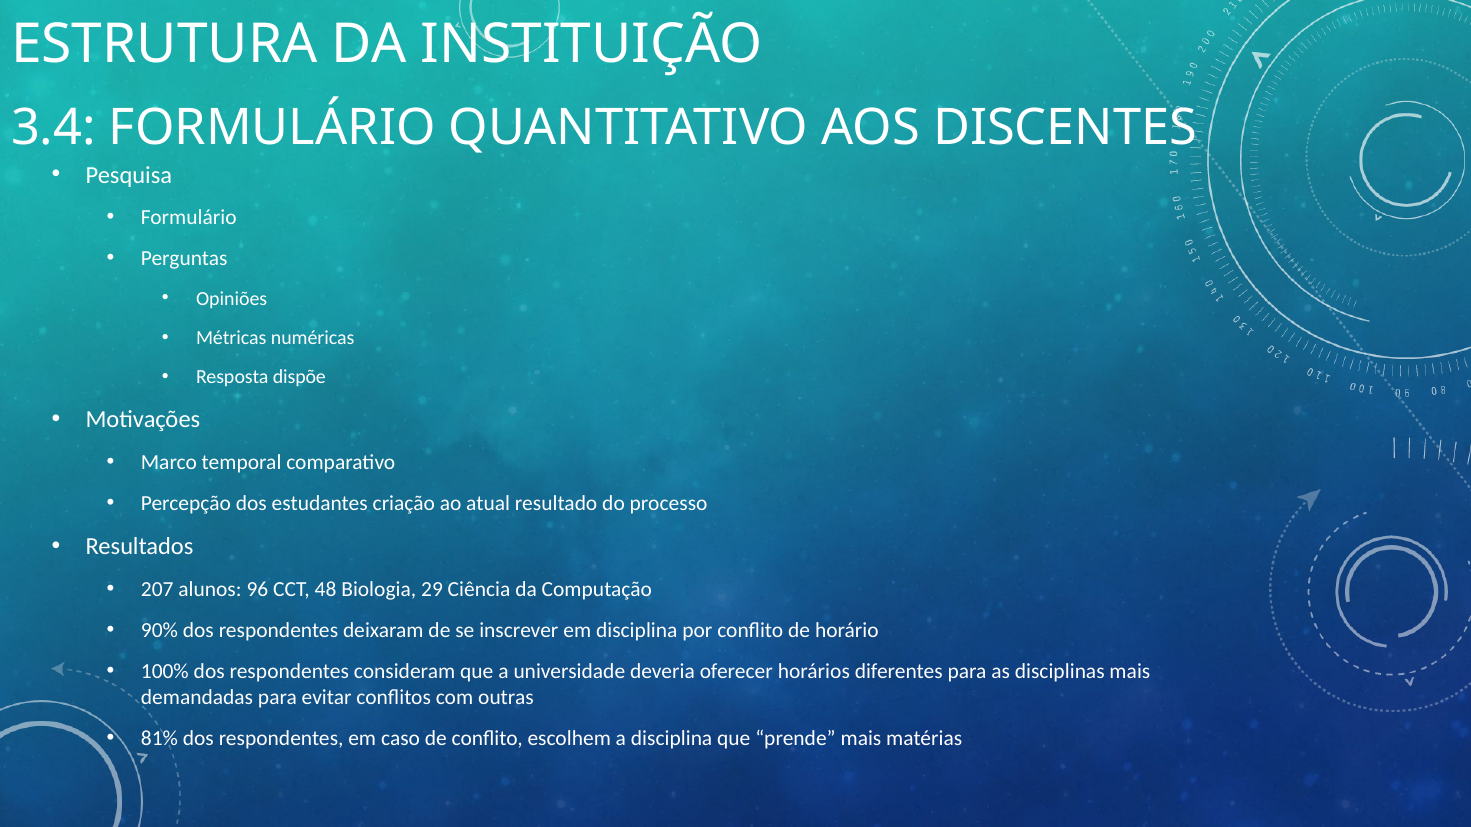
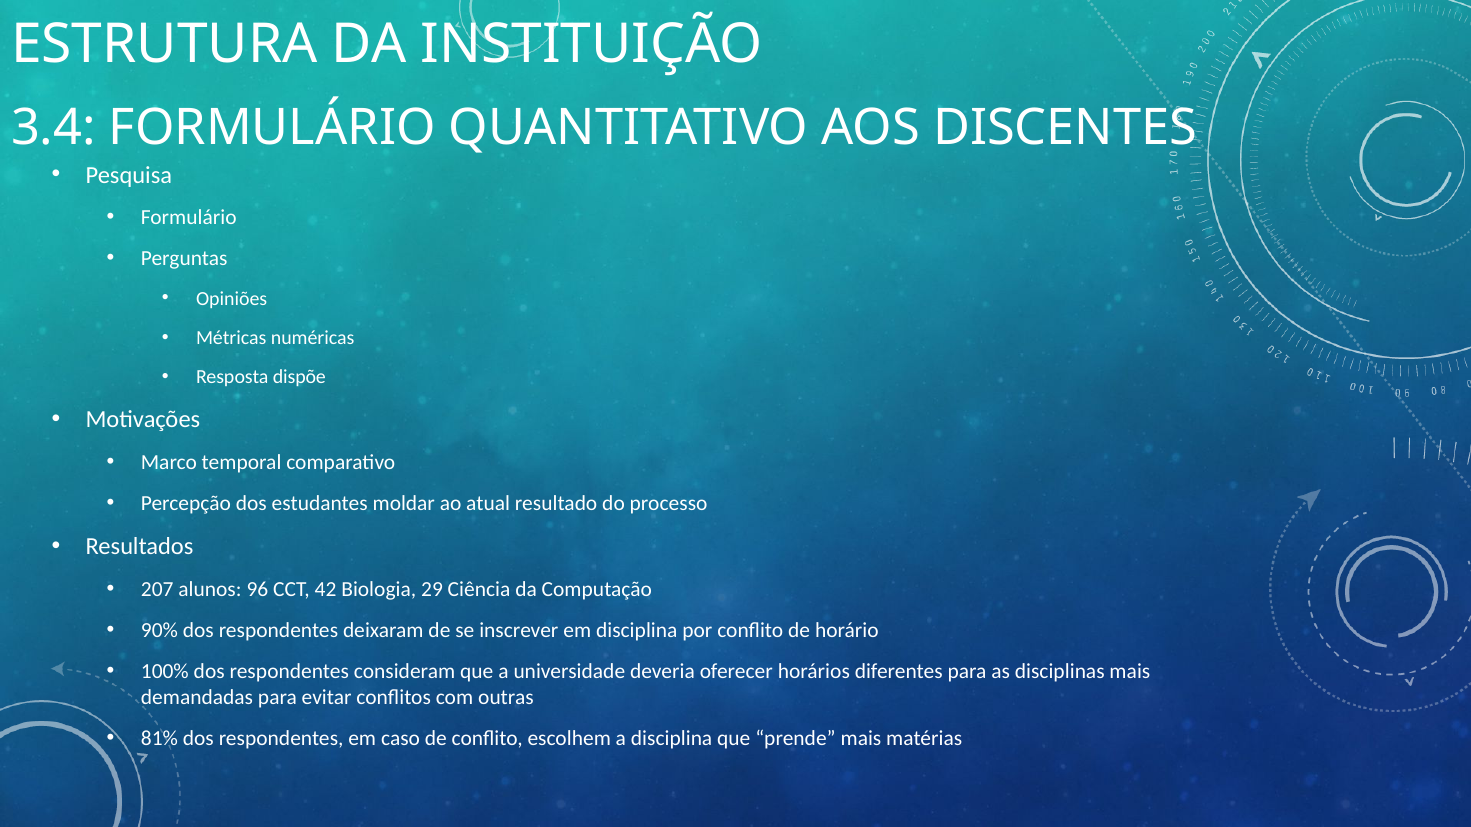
criação: criação -> moldar
48: 48 -> 42
